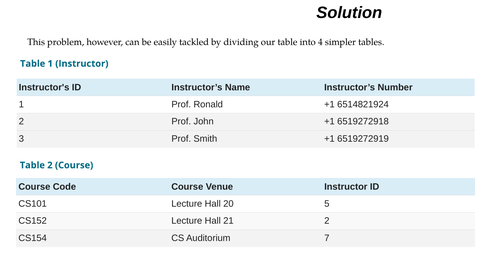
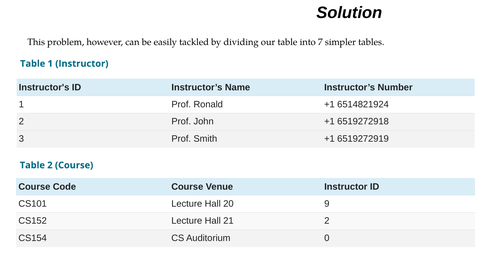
4: 4 -> 7
5: 5 -> 9
7: 7 -> 0
